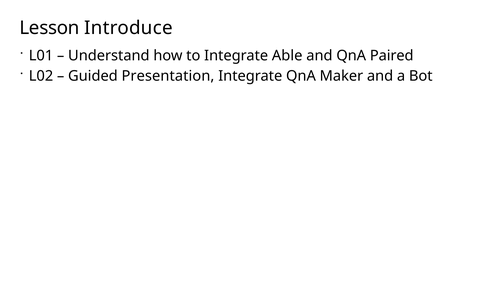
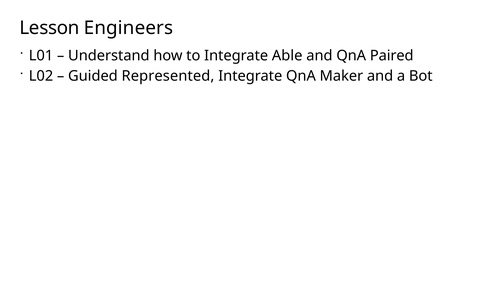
Introduce: Introduce -> Engineers
Presentation: Presentation -> Represented
